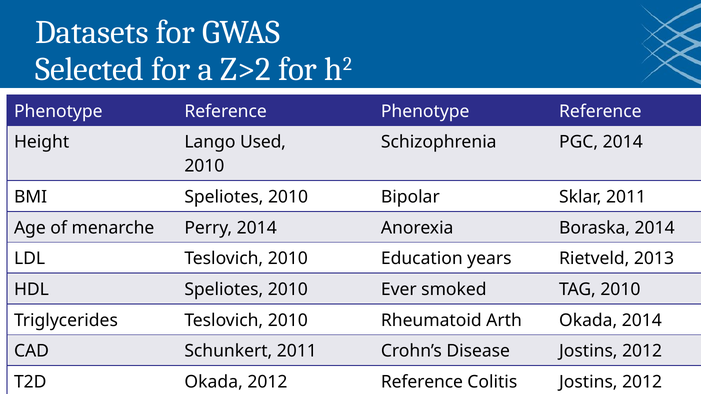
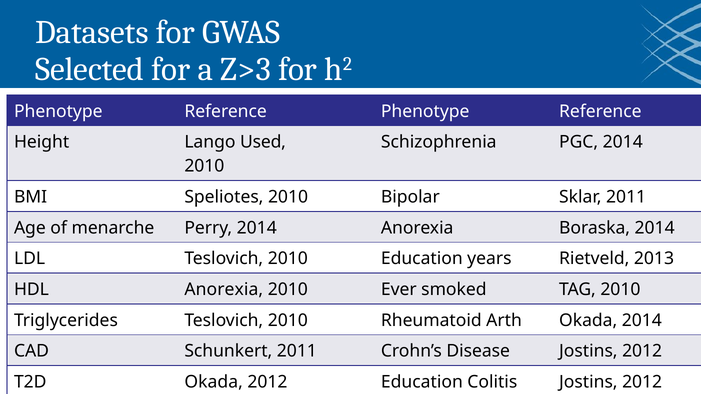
Z>2: Z>2 -> Z>3
HDL Speliotes: Speliotes -> Anorexia
2012 Reference: Reference -> Education
